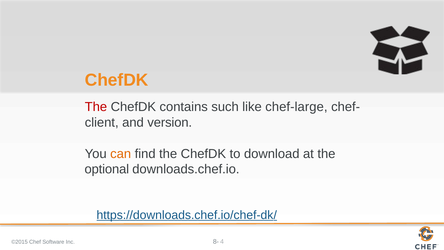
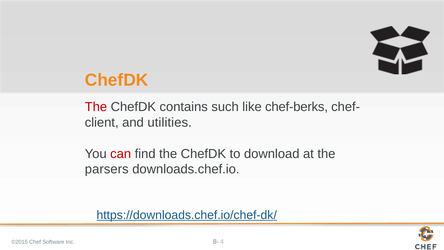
chef-large: chef-large -> chef-berks
version: version -> utilities
can colour: orange -> red
optional: optional -> parsers
